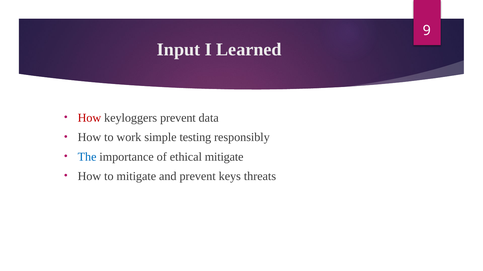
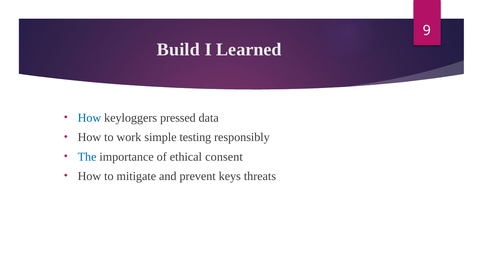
Input: Input -> Build
How at (89, 118) colour: red -> blue
keyloggers prevent: prevent -> pressed
ethical mitigate: mitigate -> consent
